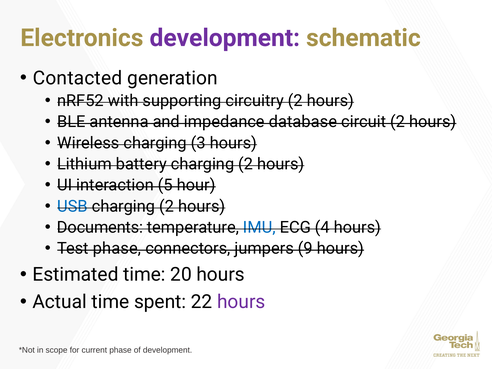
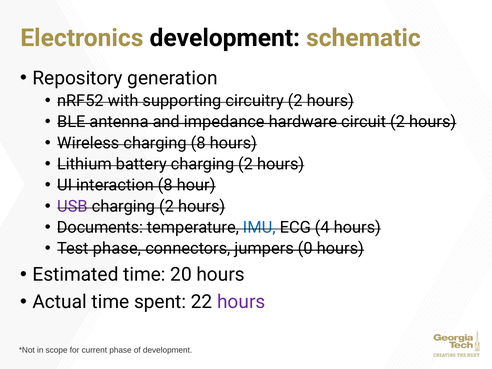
development at (225, 38) colour: purple -> black
Contacted: Contacted -> Repository
database: database -> hardware
charging 3: 3 -> 8
interaction 5: 5 -> 8
USB colour: blue -> purple
9: 9 -> 0
